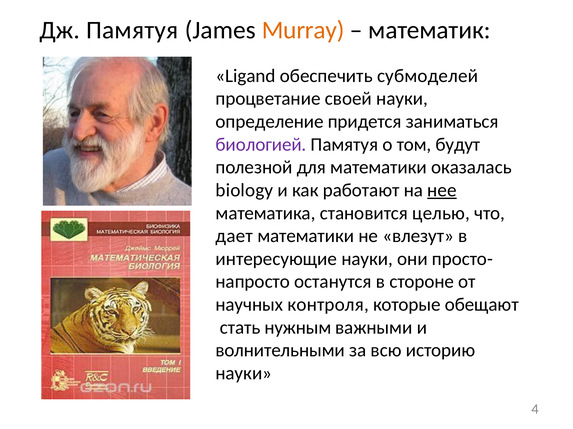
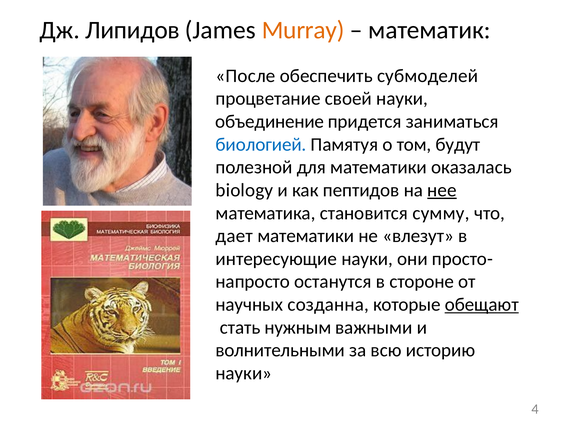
Дж Памятуя: Памятуя -> Липидов
Ligand: Ligand -> После
определение: определение -> объединение
биологией colour: purple -> blue
работают: работают -> пептидов
целью: целью -> сумму
контроля: контроля -> созданна
обещают underline: none -> present
